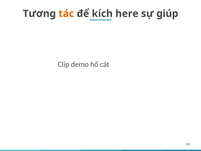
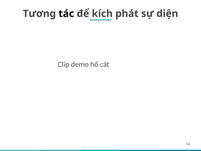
tác colour: orange -> black
here: here -> phát
giúp: giúp -> diện
